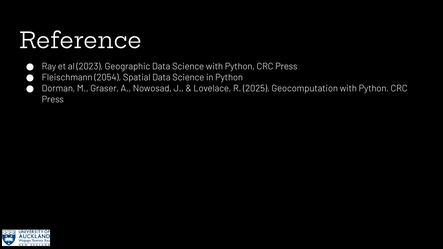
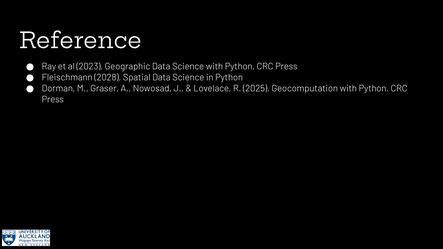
2054: 2054 -> 2028
